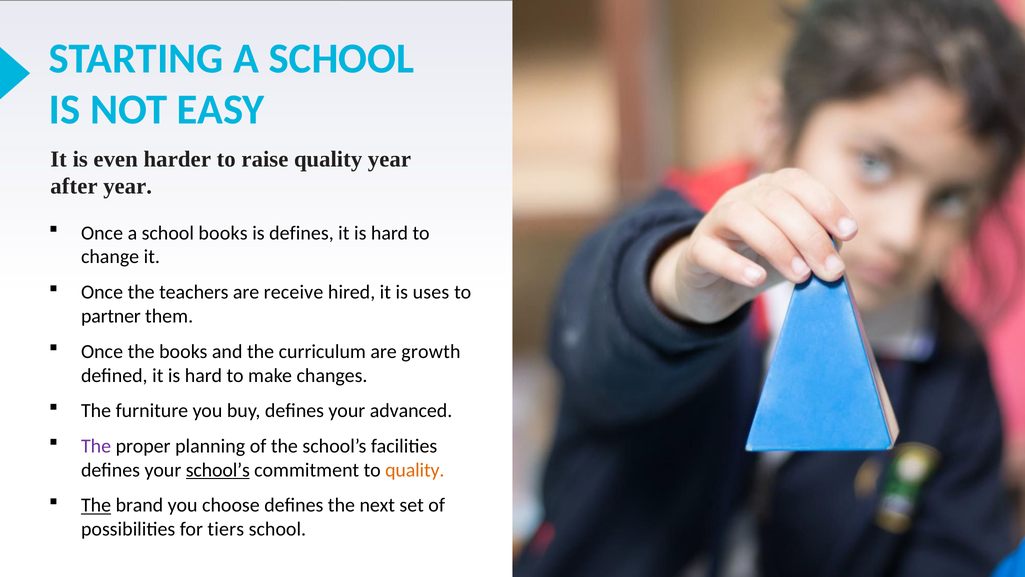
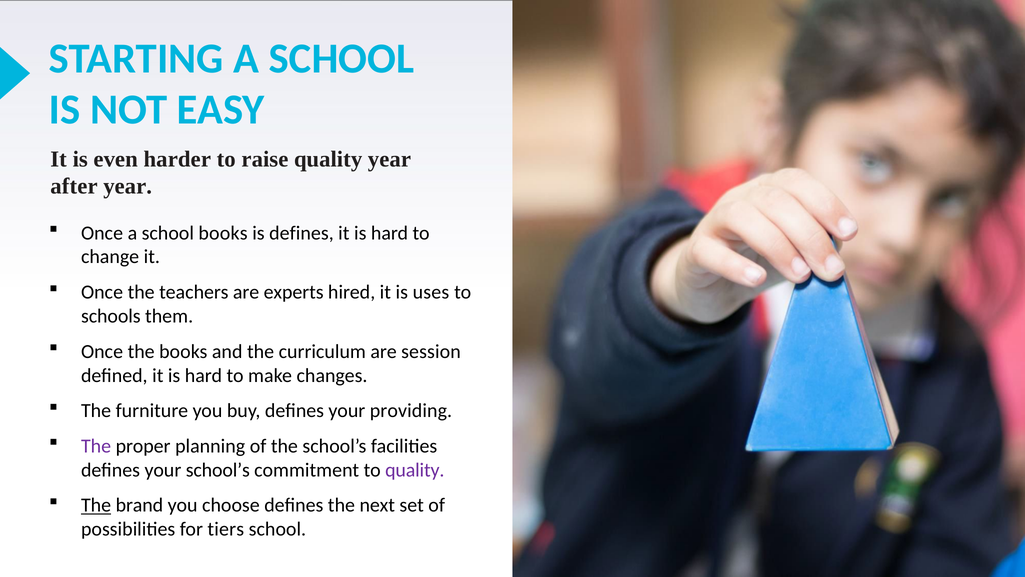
receive: receive -> experts
partner: partner -> schools
growth: growth -> session
advanced: advanced -> providing
school’s at (218, 470) underline: present -> none
quality at (415, 470) colour: orange -> purple
